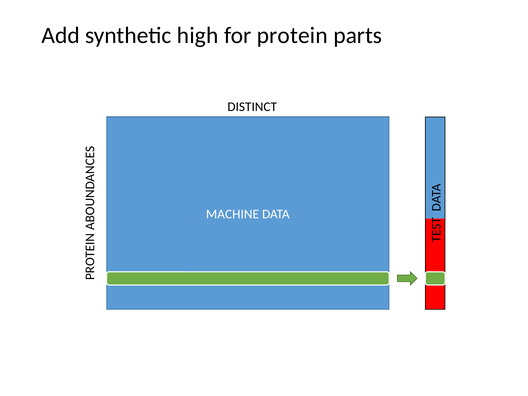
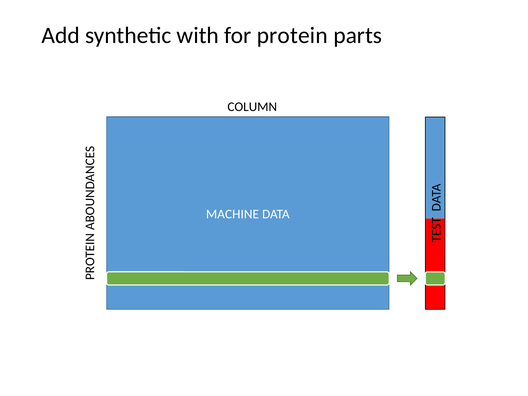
high: high -> with
DISTINCT: DISTINCT -> COLUMN
